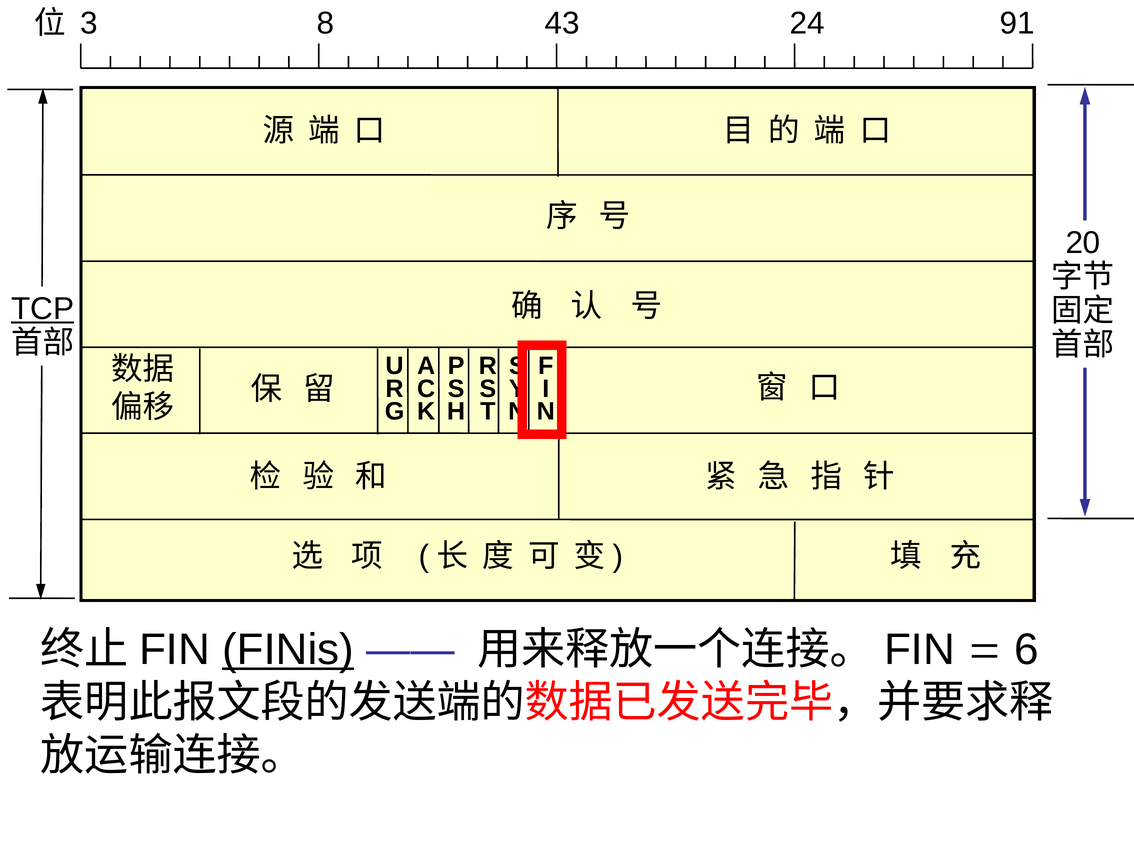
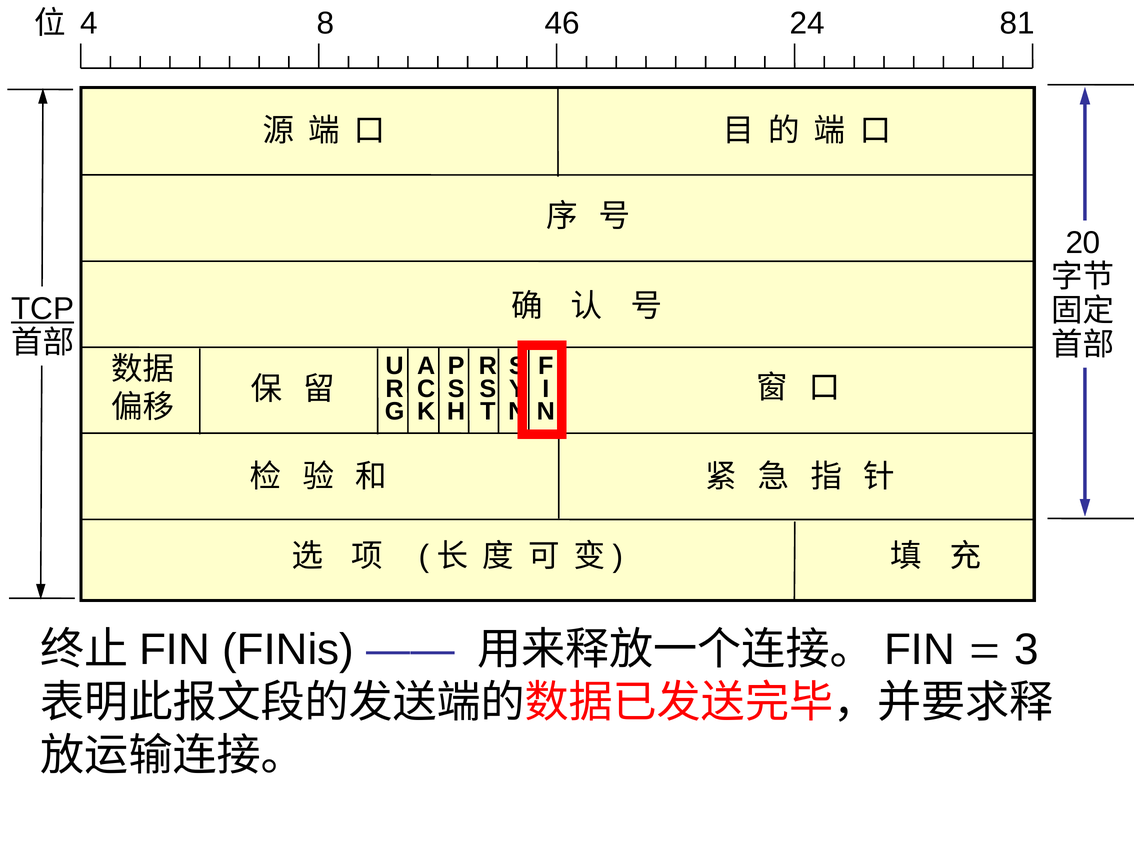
3: 3 -> 4
43: 43 -> 46
91: 91 -> 81
FINis underline: present -> none
6: 6 -> 3
